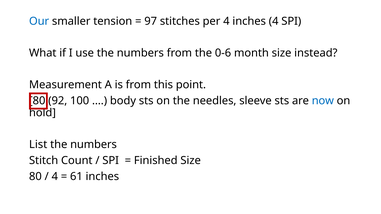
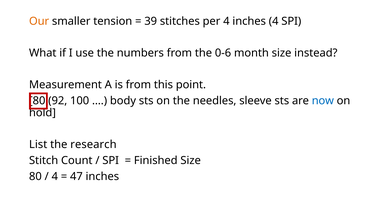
Our colour: blue -> orange
97: 97 -> 39
numbers at (94, 145): numbers -> research
61: 61 -> 47
